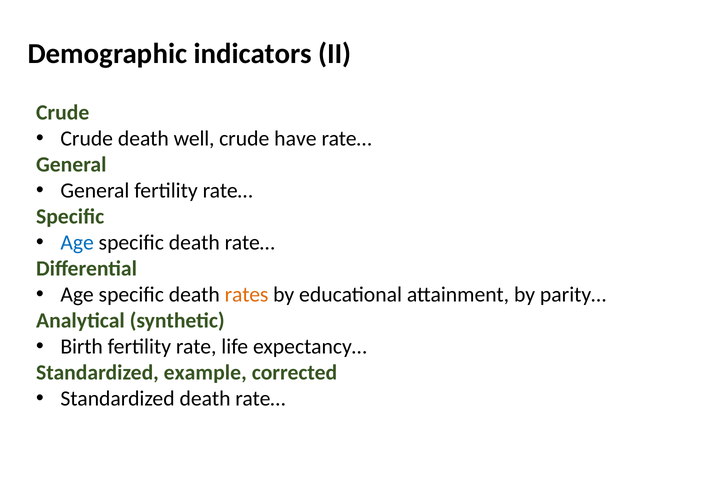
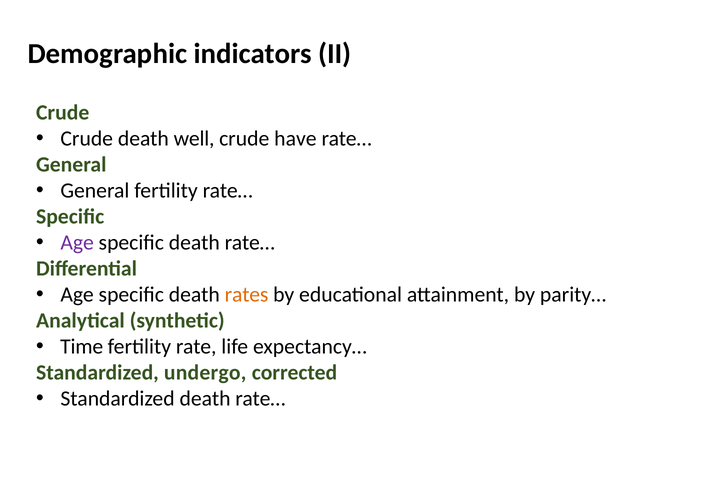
Age at (77, 242) colour: blue -> purple
Birth: Birth -> Time
example: example -> undergo
